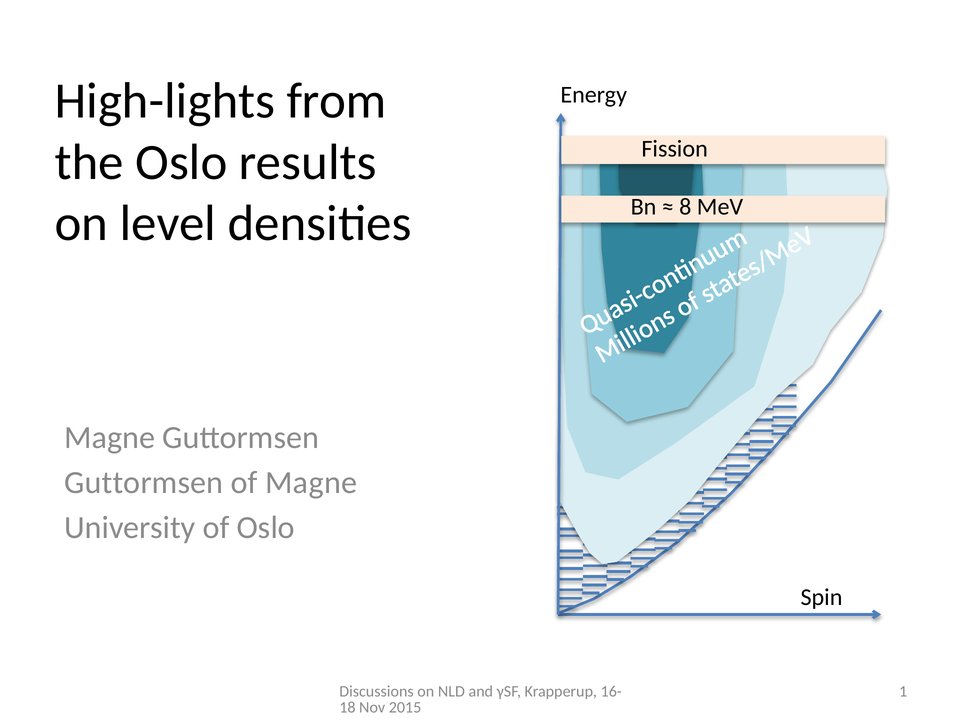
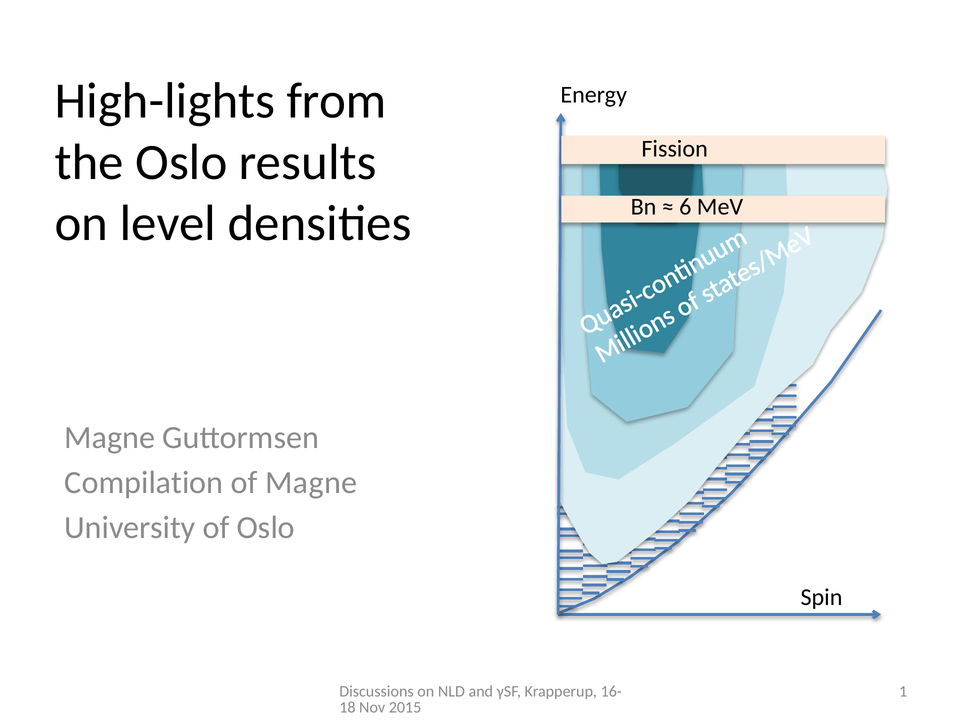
8: 8 -> 6
Guttormsen at (144, 483): Guttormsen -> Compilation
